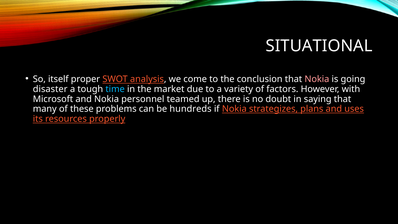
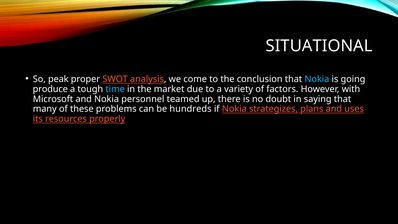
itself: itself -> peak
Nokia at (317, 79) colour: pink -> light blue
disaster: disaster -> produce
